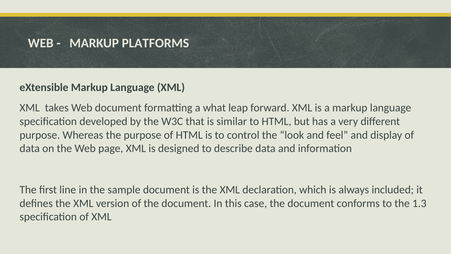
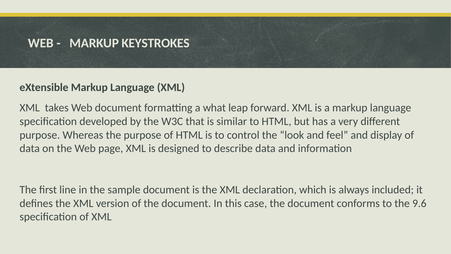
PLATFORMS: PLATFORMS -> KEYSTROKES
1.3: 1.3 -> 9.6
